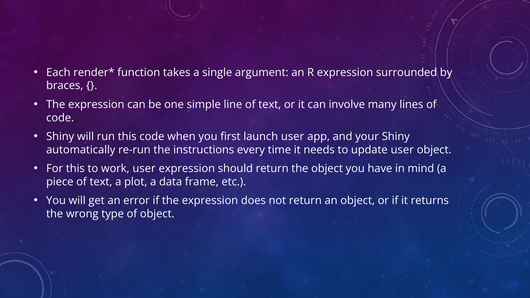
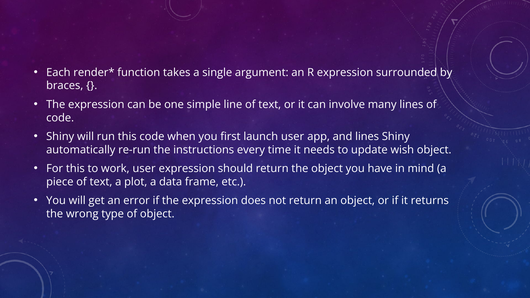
and your: your -> lines
update user: user -> wish
